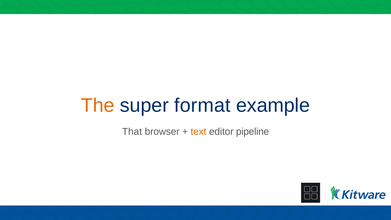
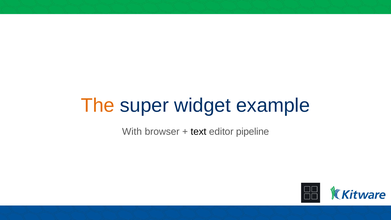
format: format -> widget
That: That -> With
text colour: orange -> black
